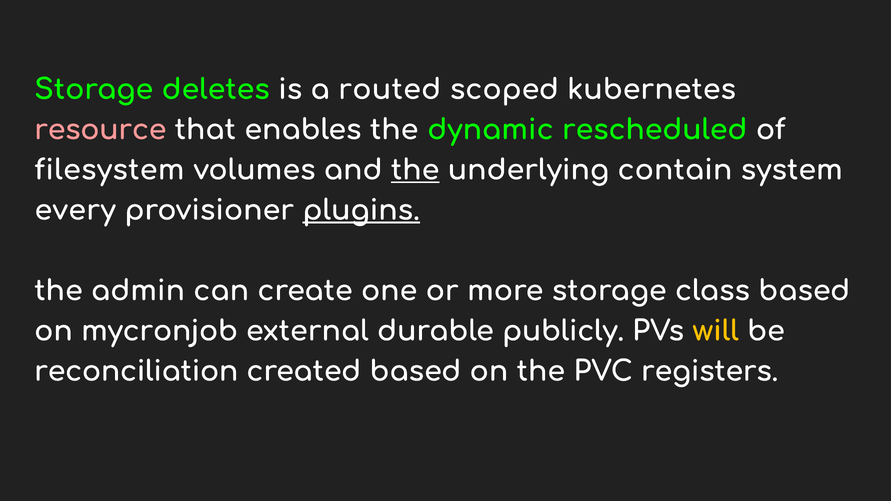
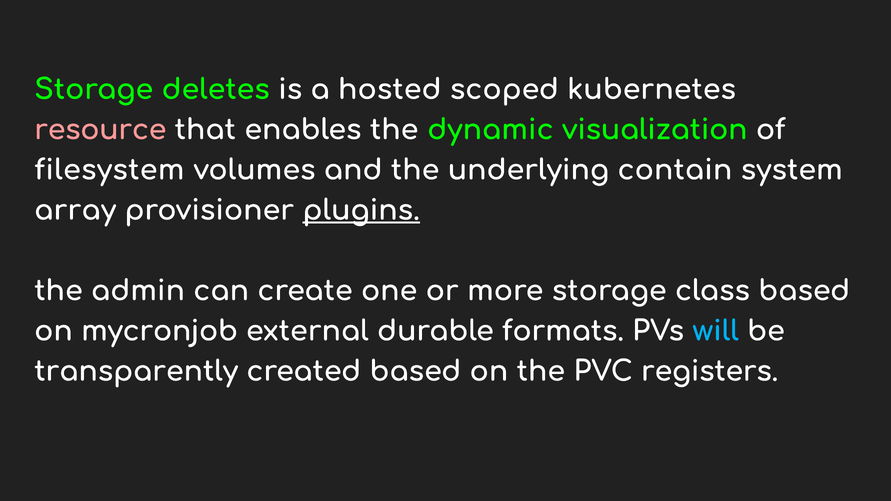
routed: routed -> hosted
rescheduled: rescheduled -> visualization
the at (415, 170) underline: present -> none
every: every -> array
publicly: publicly -> formats
will colour: yellow -> light blue
reconciliation: reconciliation -> transparently
